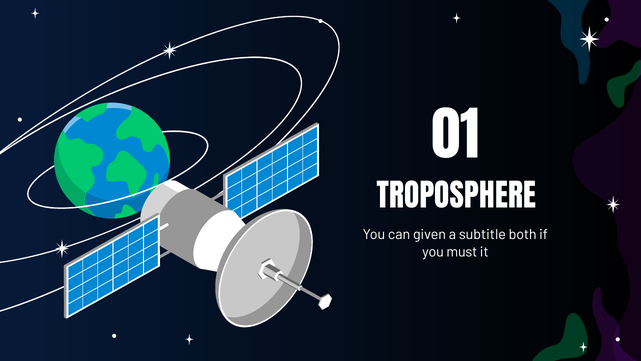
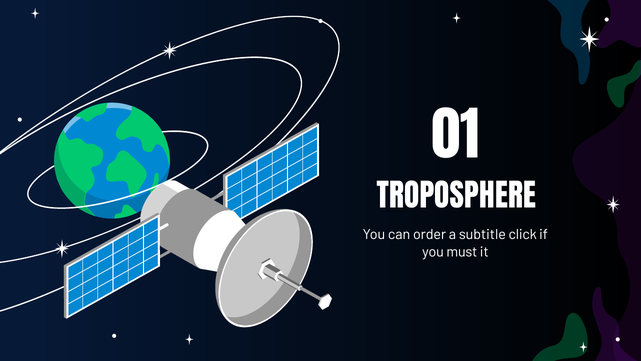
given: given -> order
both: both -> click
